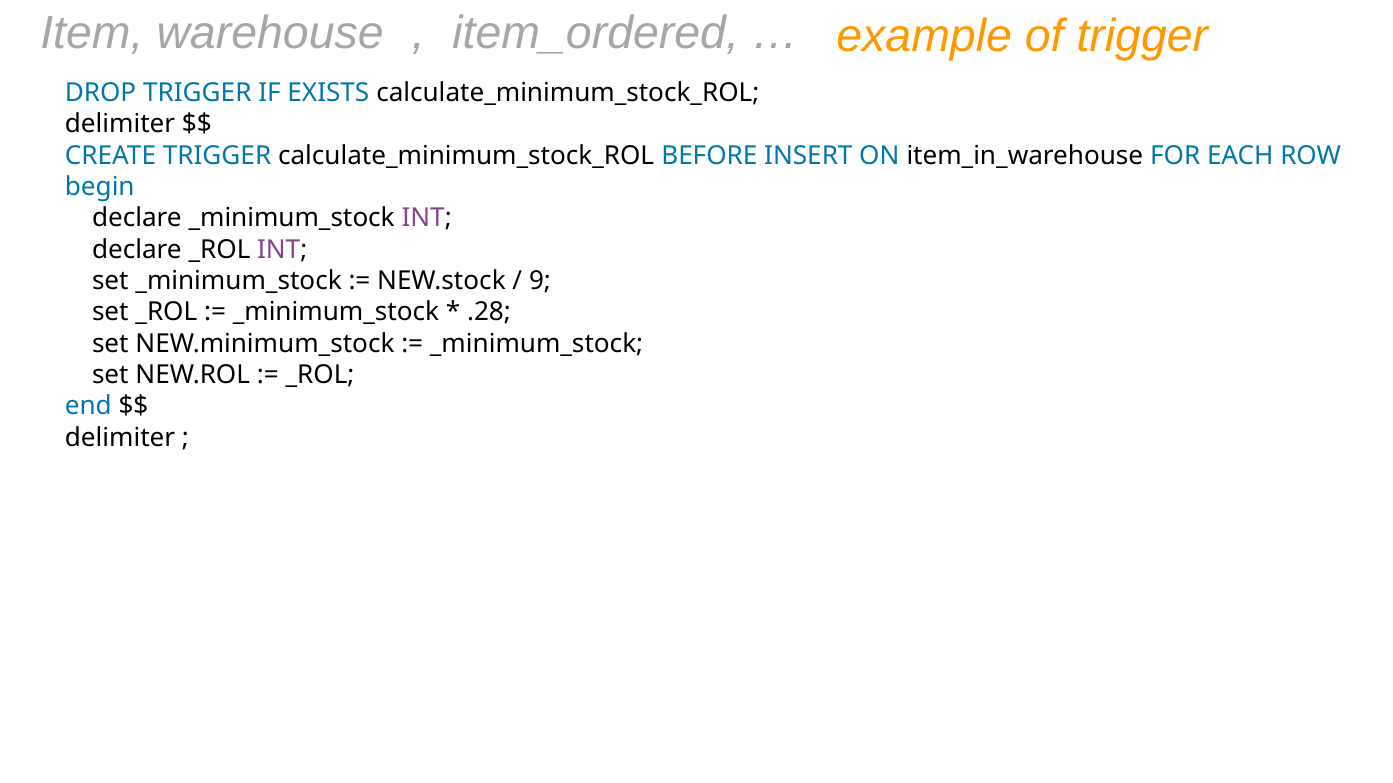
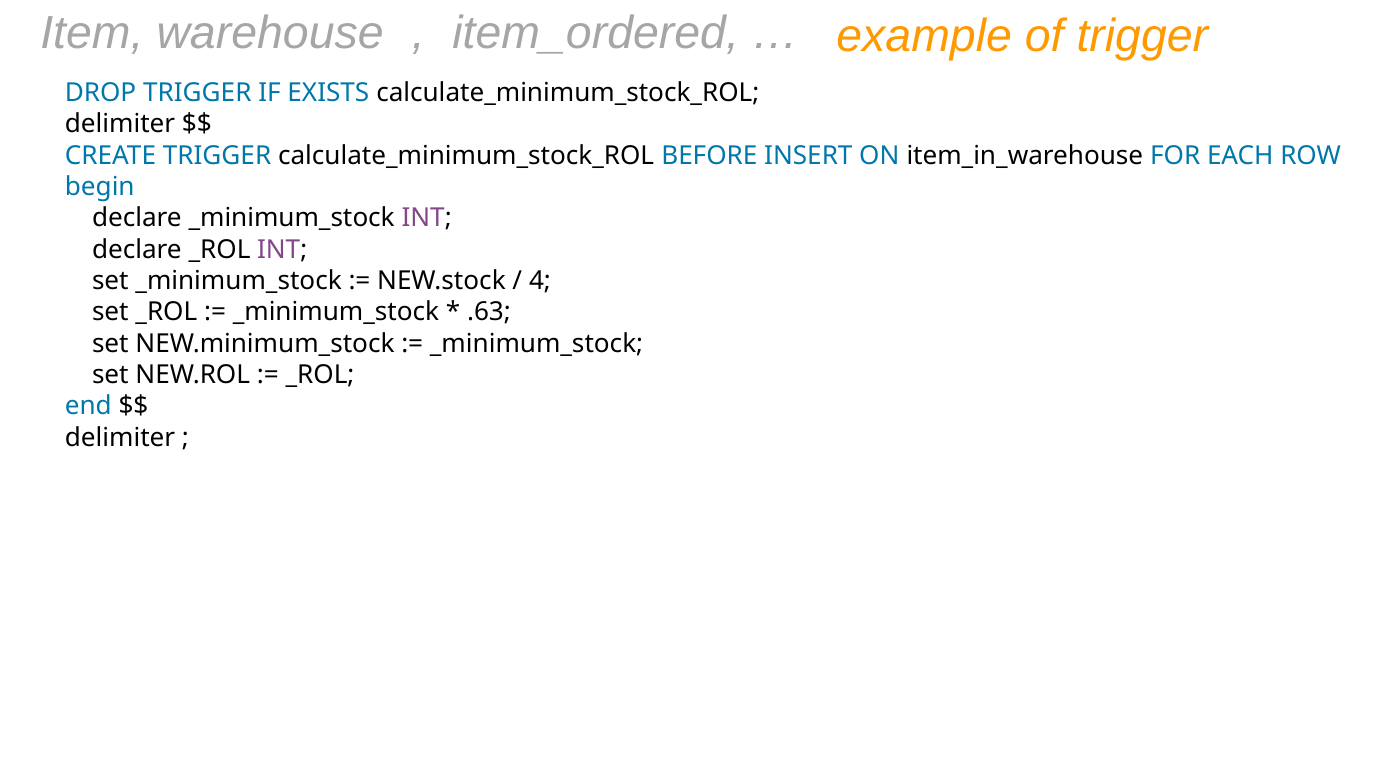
9: 9 -> 4
.28: .28 -> .63
